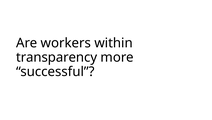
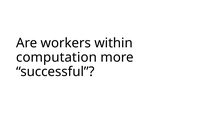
transparency: transparency -> computation
